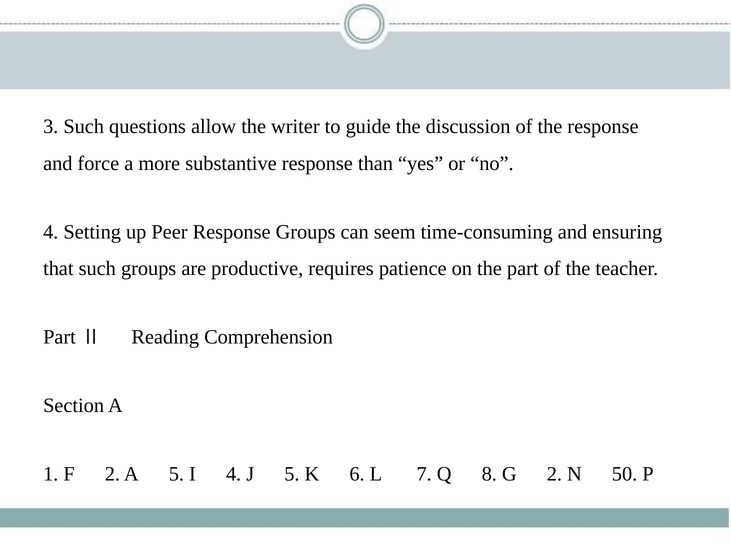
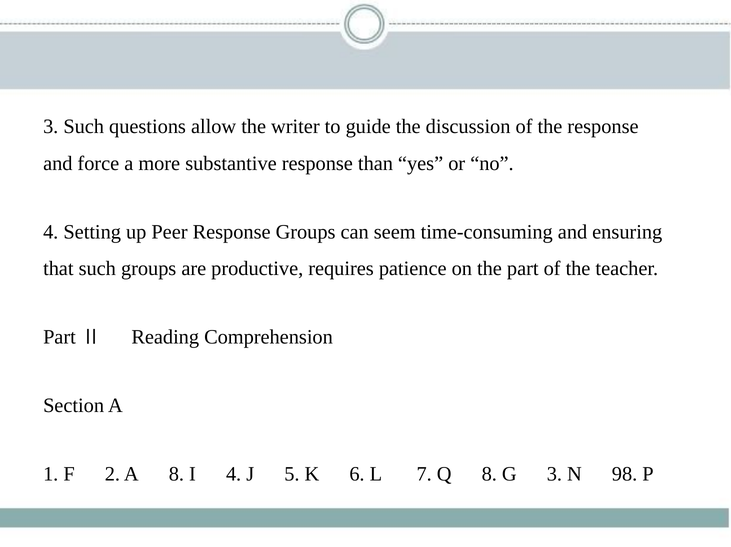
A 5: 5 -> 8
G 2: 2 -> 3
50: 50 -> 98
